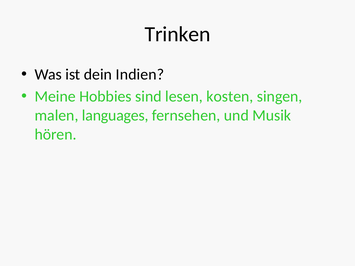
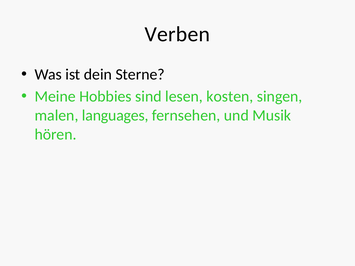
Trinken: Trinken -> Verben
Indien: Indien -> Sterne
